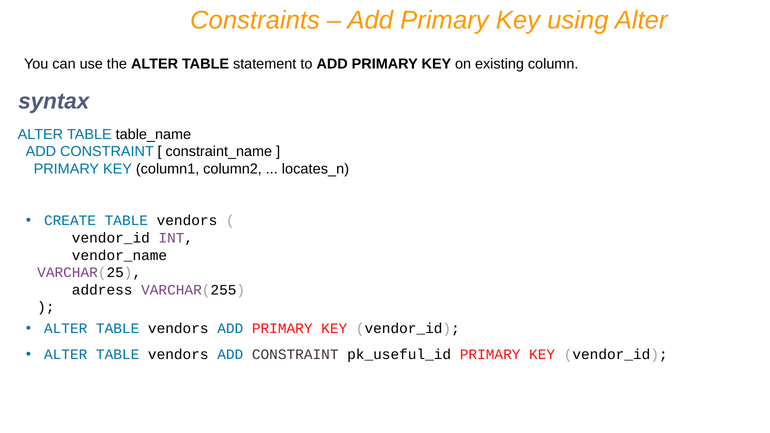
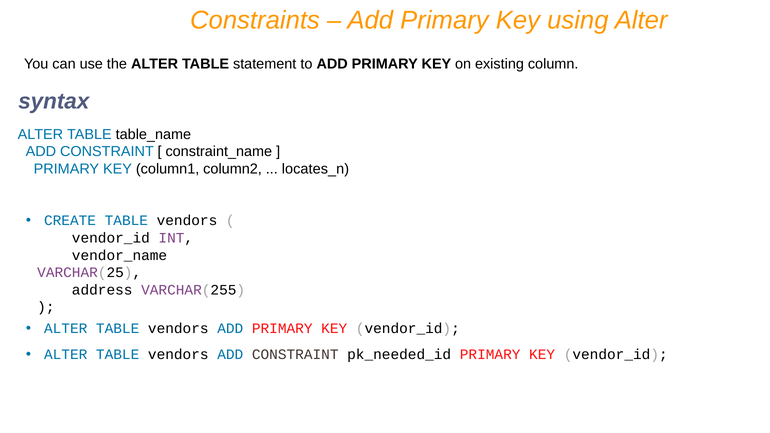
pk_useful_id: pk_useful_id -> pk_needed_id
